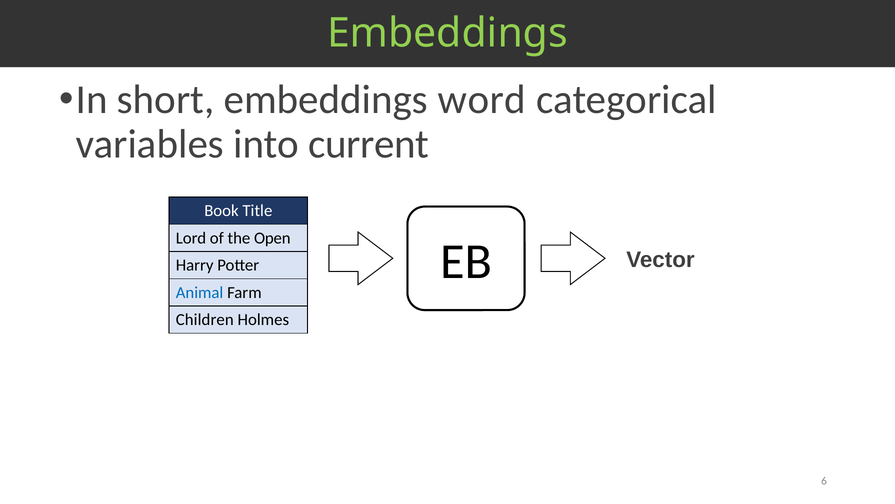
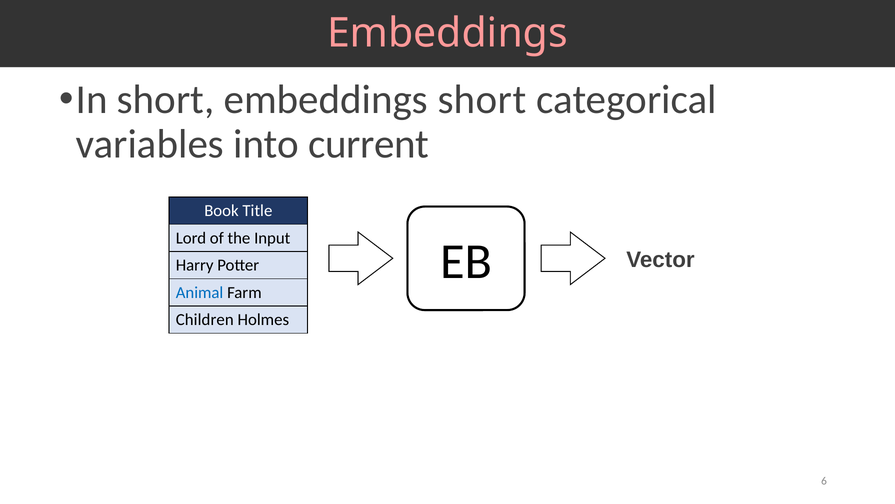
Embeddings at (447, 33) colour: light green -> pink
embeddings word: word -> short
Open: Open -> Input
